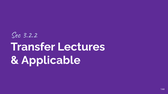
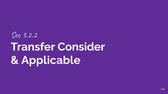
Lectures: Lectures -> Consider
